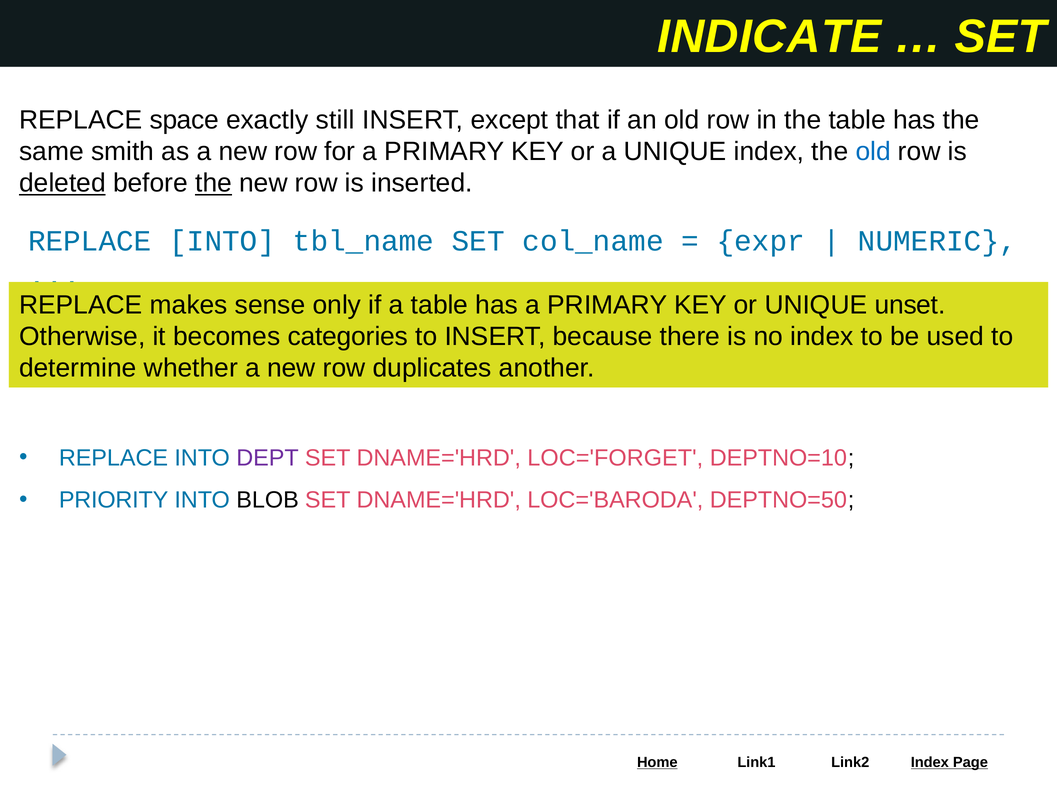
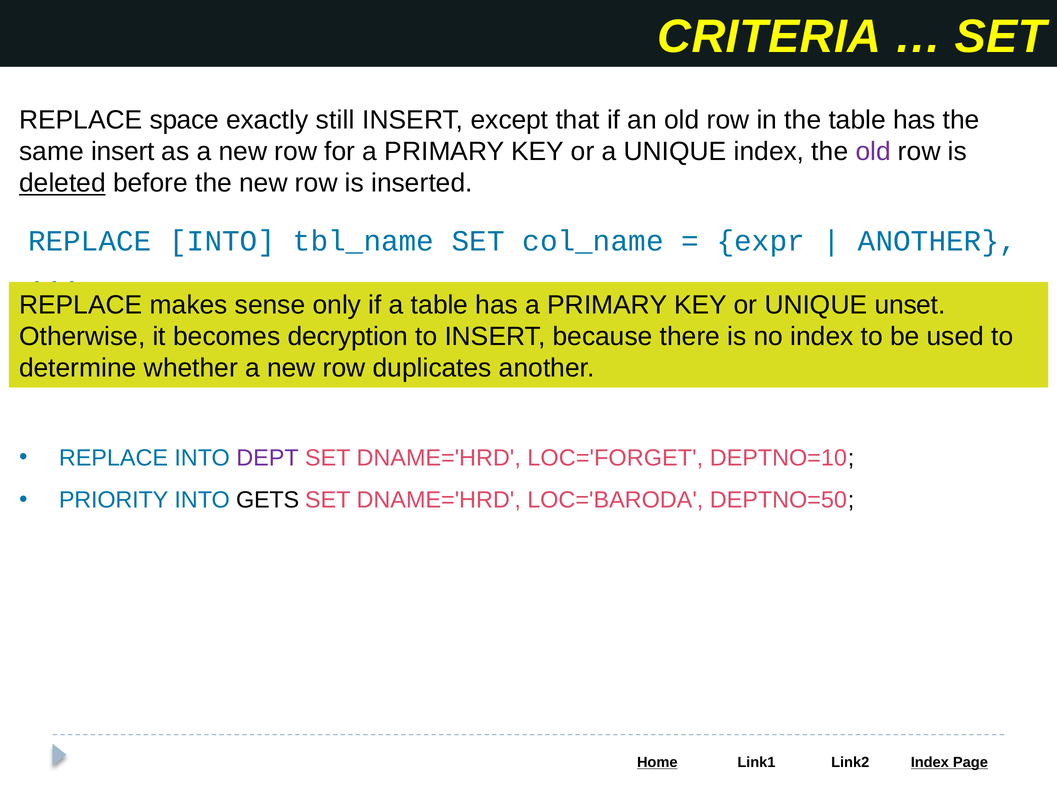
INDICATE: INDICATE -> CRITERIA
same smith: smith -> insert
old at (873, 151) colour: blue -> purple
the at (214, 183) underline: present -> none
NUMERIC at (937, 241): NUMERIC -> ANOTHER
categories: categories -> decryption
BLOB: BLOB -> GETS
